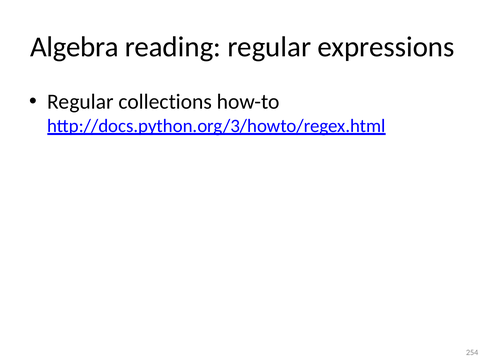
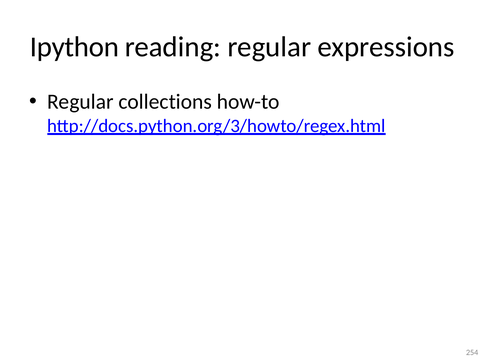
Algebra: Algebra -> Ipython
